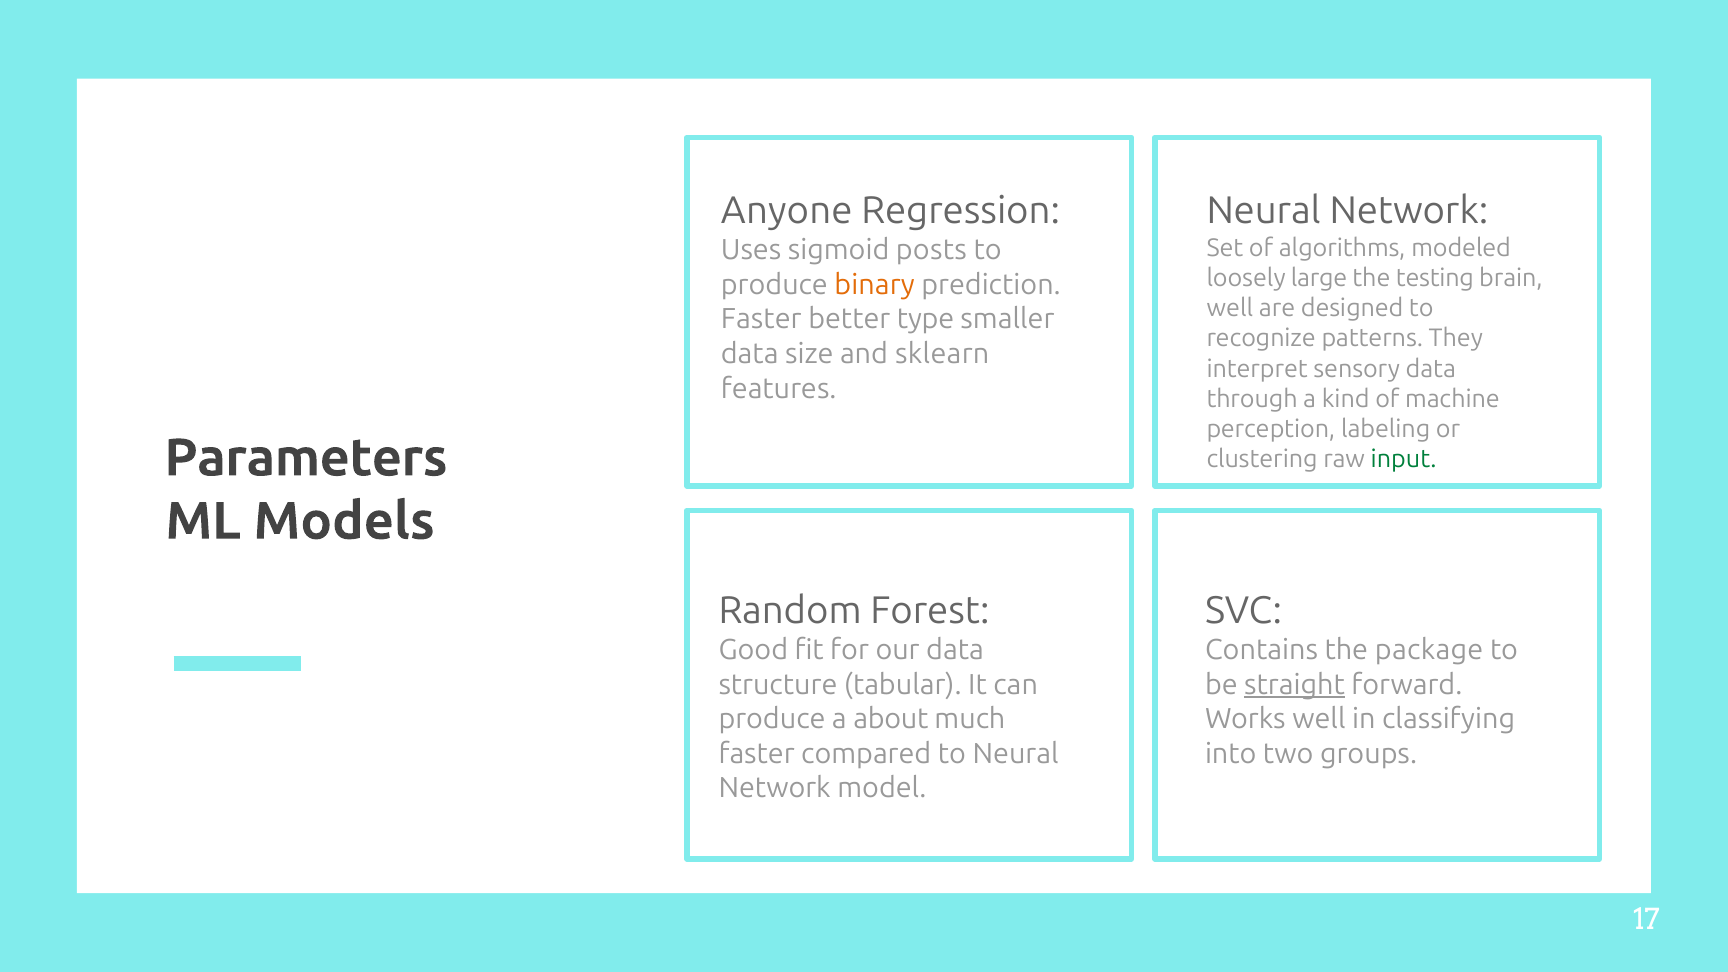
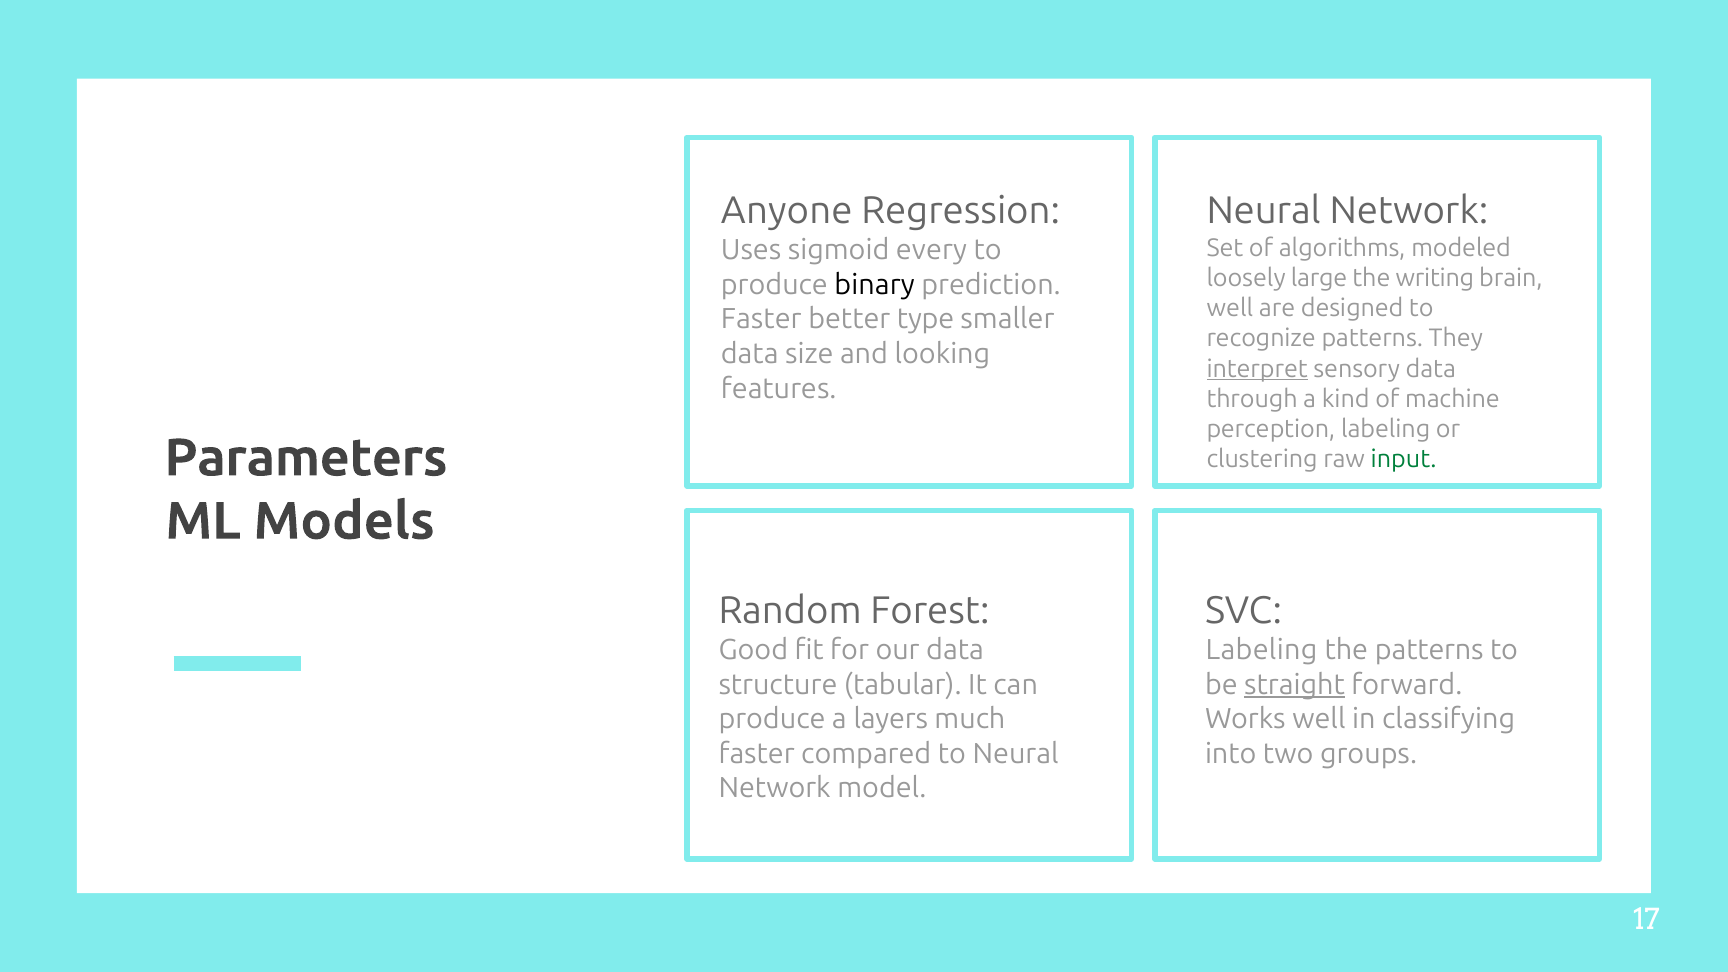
posts: posts -> every
testing: testing -> writing
binary colour: orange -> black
sklearn: sklearn -> looking
interpret underline: none -> present
Contains at (1262, 650): Contains -> Labeling
the package: package -> patterns
about: about -> layers
